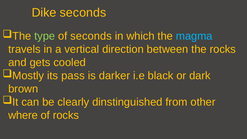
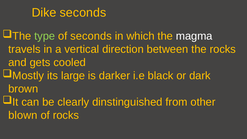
magma colour: light blue -> white
pass: pass -> large
where: where -> blown
